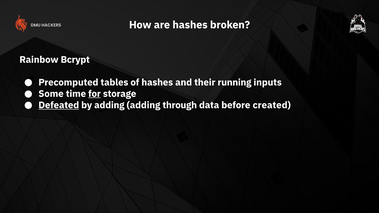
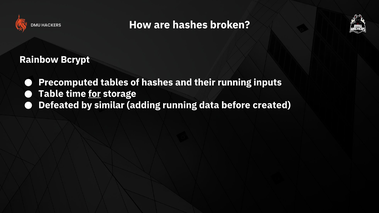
Some: Some -> Table
Defeated underline: present -> none
by adding: adding -> similar
adding through: through -> running
